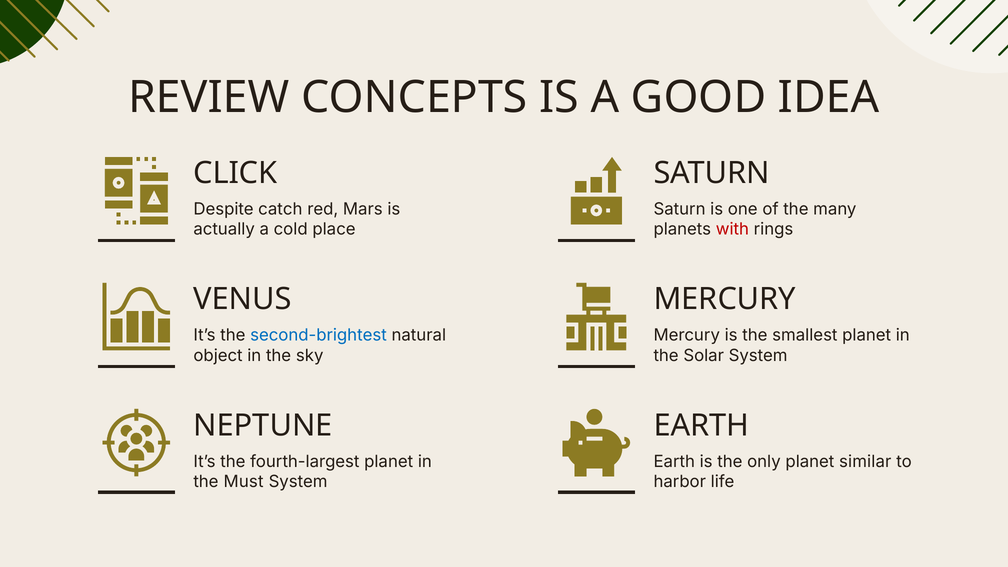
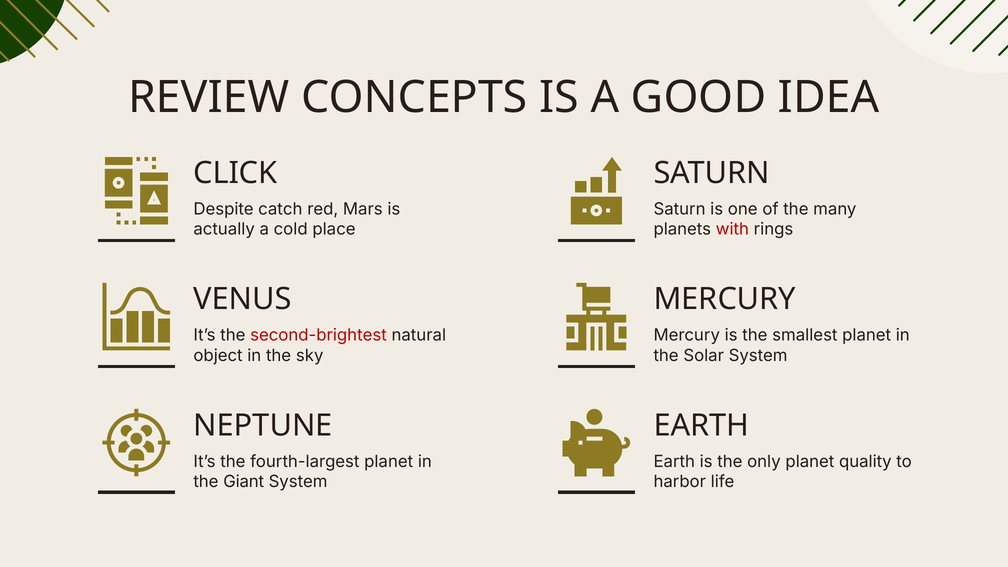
second-brightest colour: blue -> red
similar: similar -> quality
Must: Must -> Giant
